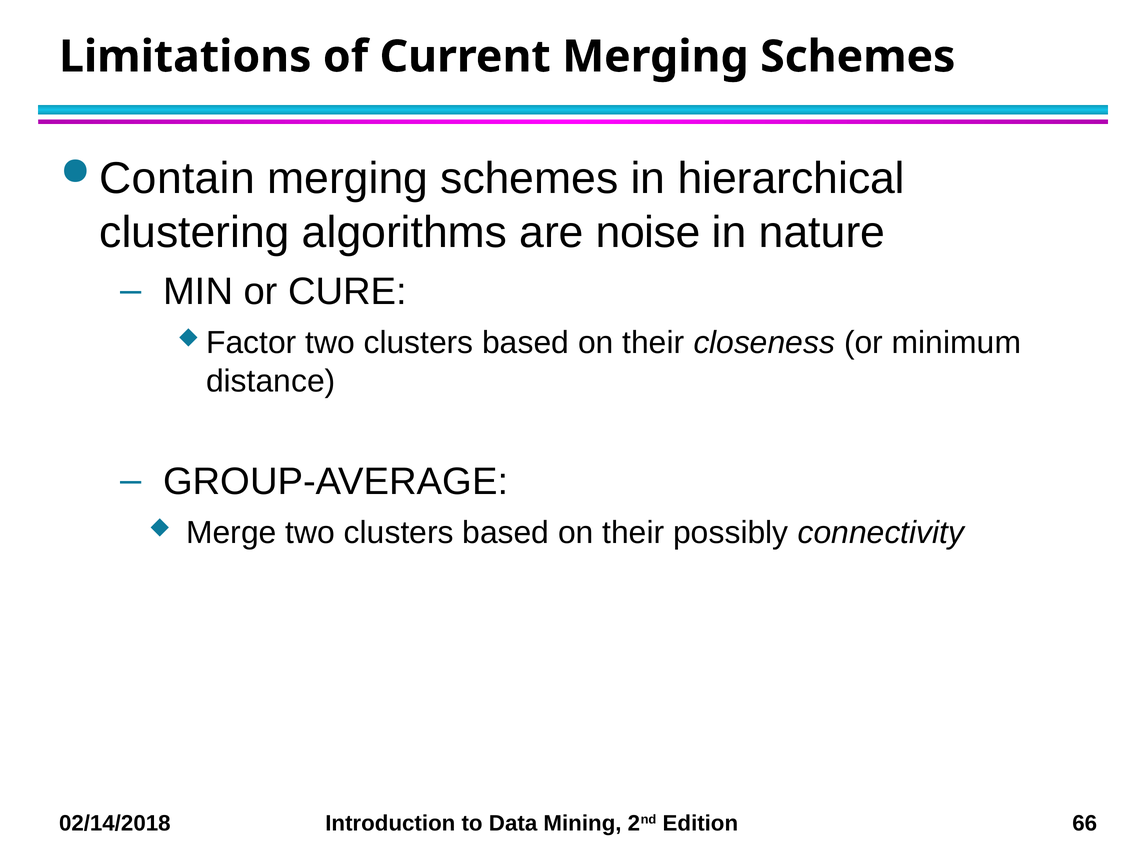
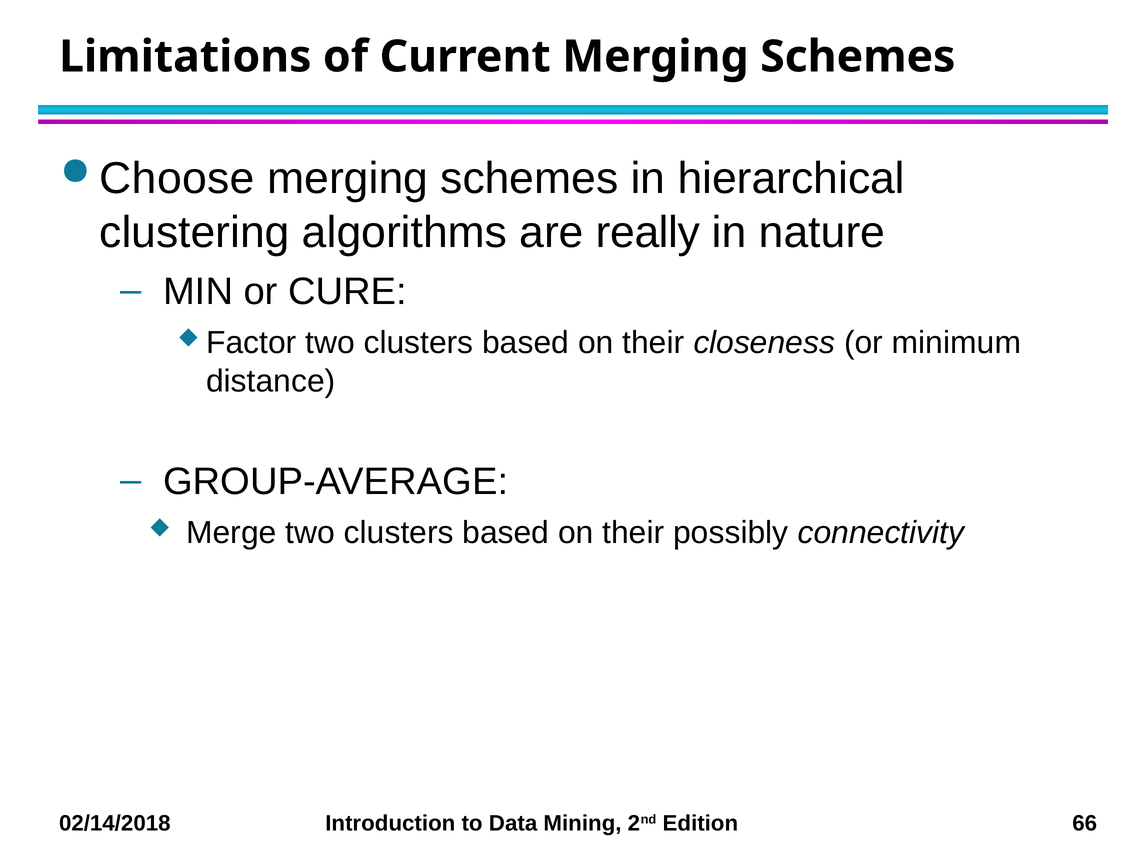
Contain: Contain -> Choose
noise: noise -> really
